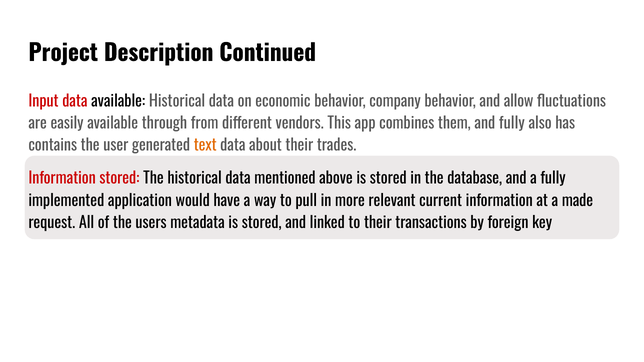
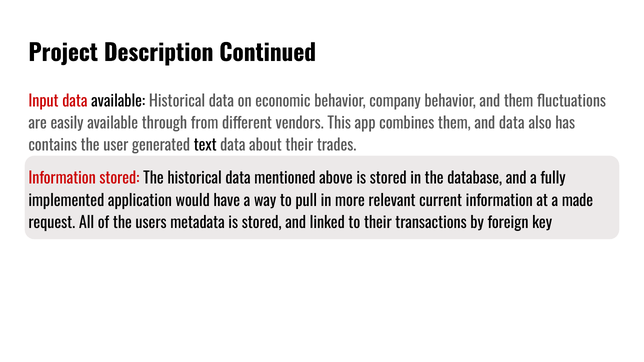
and allow: allow -> them
and fully: fully -> data
text colour: orange -> black
